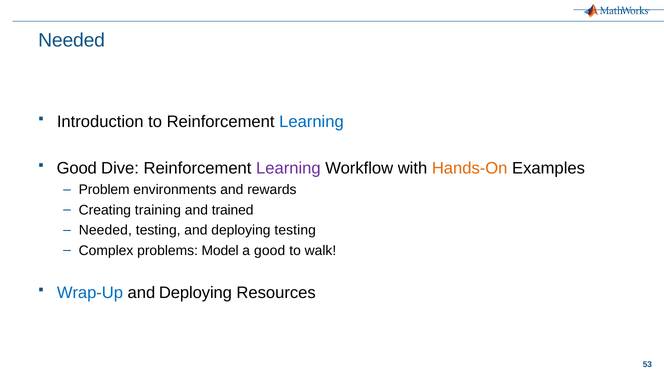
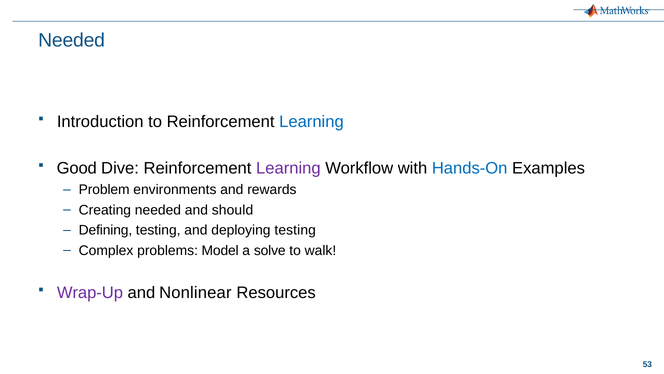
Hands-On colour: orange -> blue
Creating training: training -> needed
trained: trained -> should
Needed at (105, 230): Needed -> Defining
a good: good -> solve
Wrap-Up colour: blue -> purple
Deploying at (195, 292): Deploying -> Nonlinear
